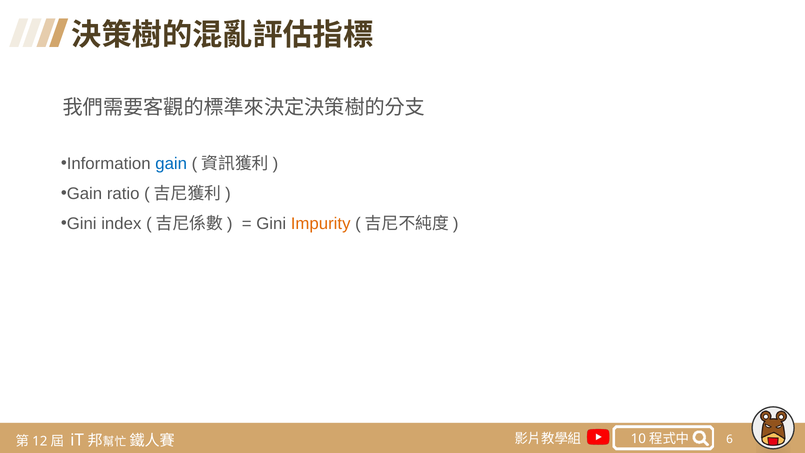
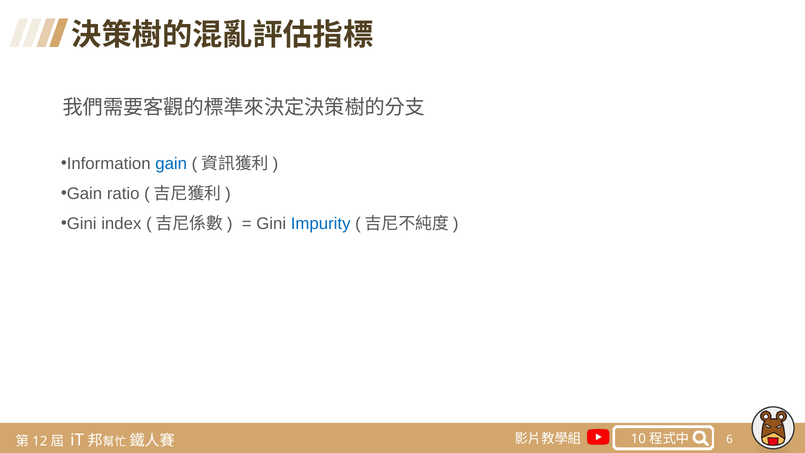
Impurity colour: orange -> blue
